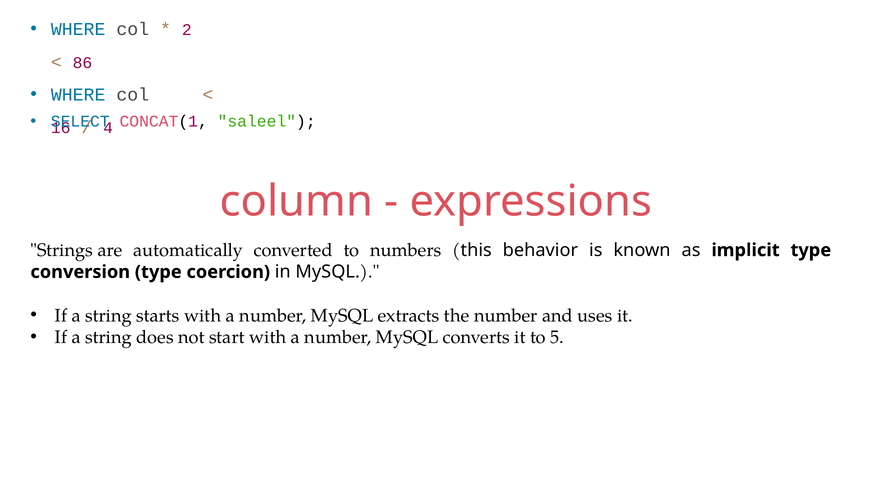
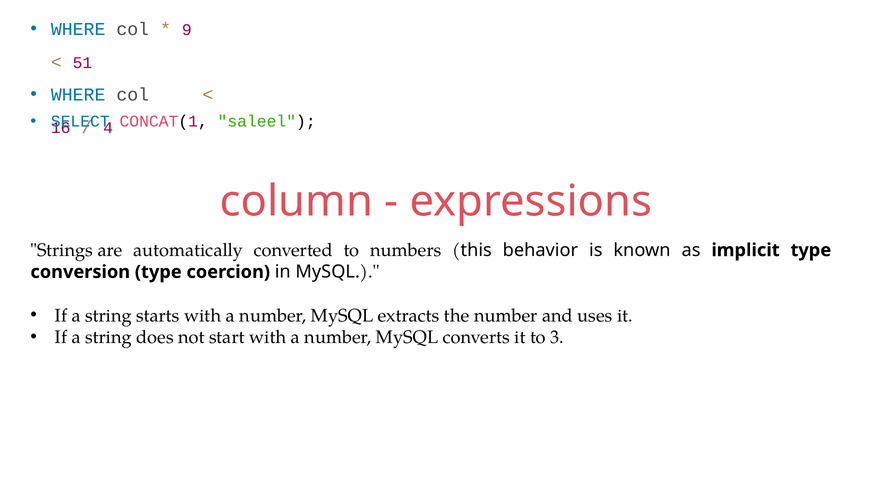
2: 2 -> 9
86: 86 -> 51
5: 5 -> 3
